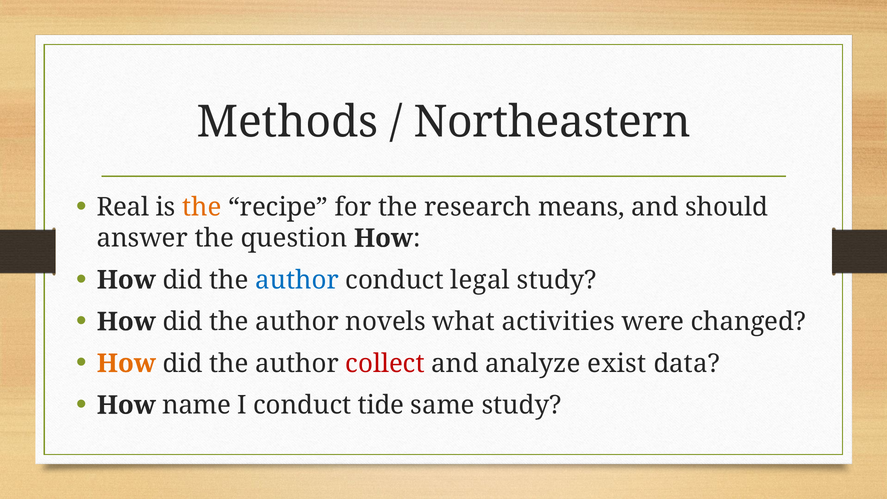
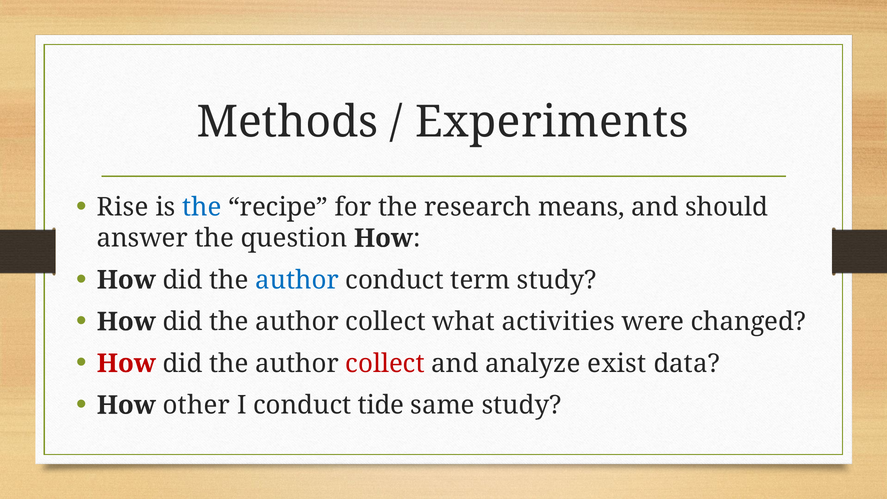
Northeastern: Northeastern -> Experiments
Real: Real -> Rise
the at (202, 207) colour: orange -> blue
legal: legal -> term
novels at (386, 322): novels -> collect
How at (126, 363) colour: orange -> red
name: name -> other
